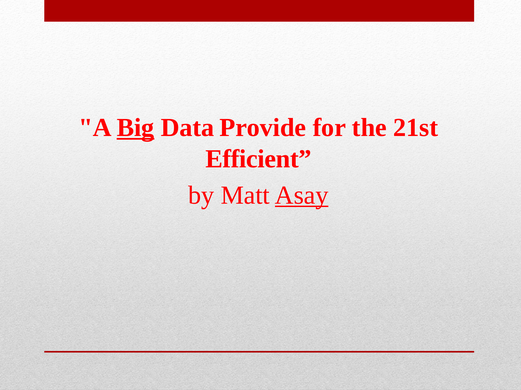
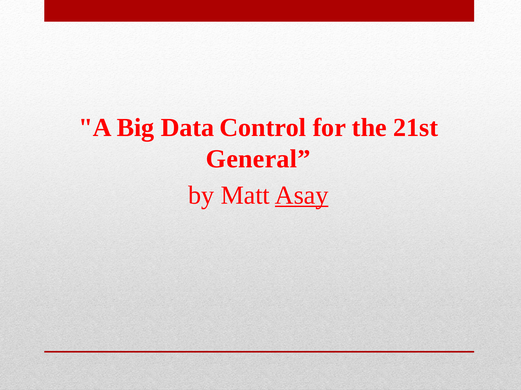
Big underline: present -> none
Provide: Provide -> Control
Efficient: Efficient -> General
